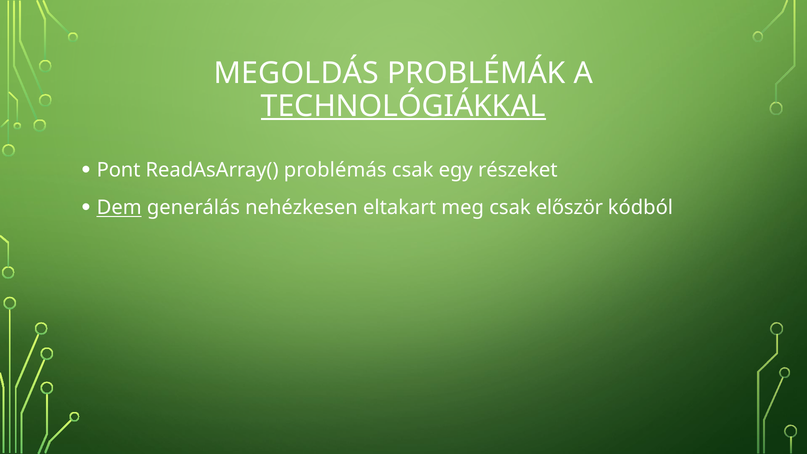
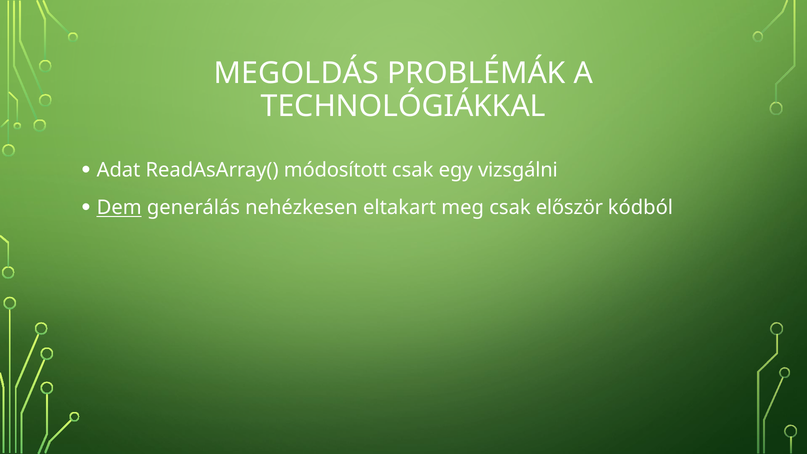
TECHNOLÓGIÁKKAL underline: present -> none
Pont: Pont -> Adat
problémás: problémás -> módosított
részeket: részeket -> vizsgálni
